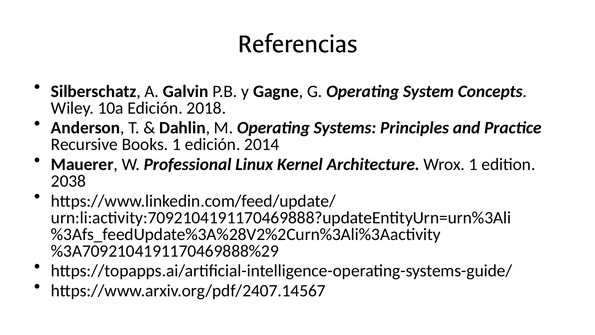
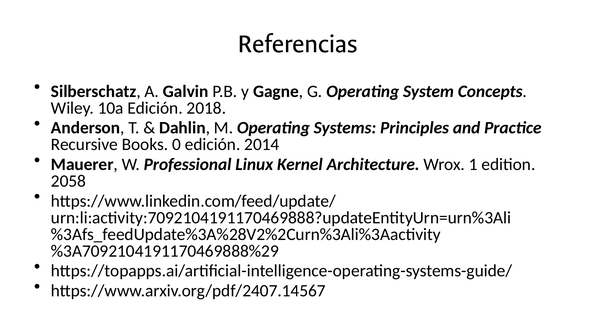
Books 1: 1 -> 0
2038: 2038 -> 2058
